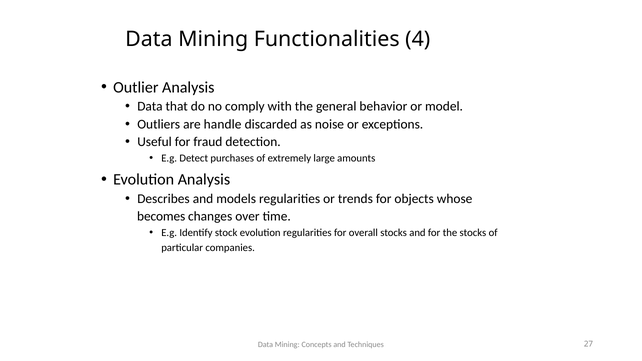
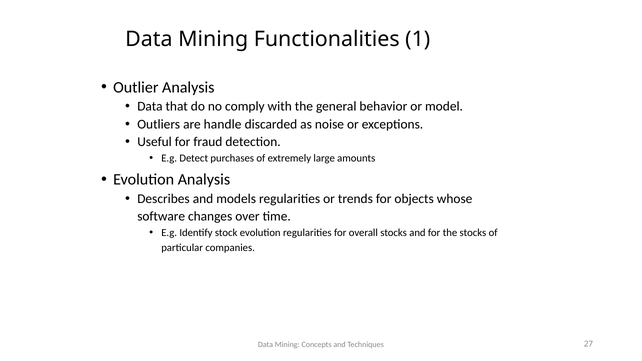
4: 4 -> 1
becomes: becomes -> software
